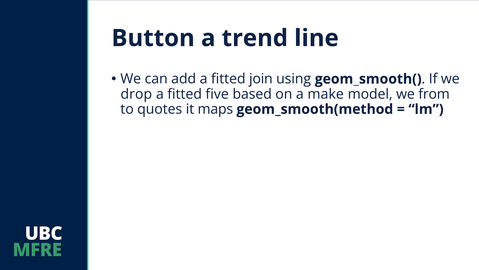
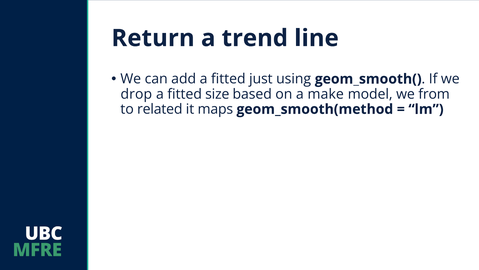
Button: Button -> Return
join: join -> just
five: five -> size
quotes: quotes -> related
